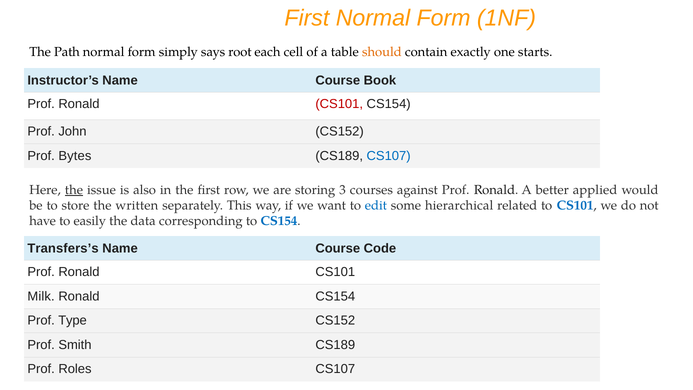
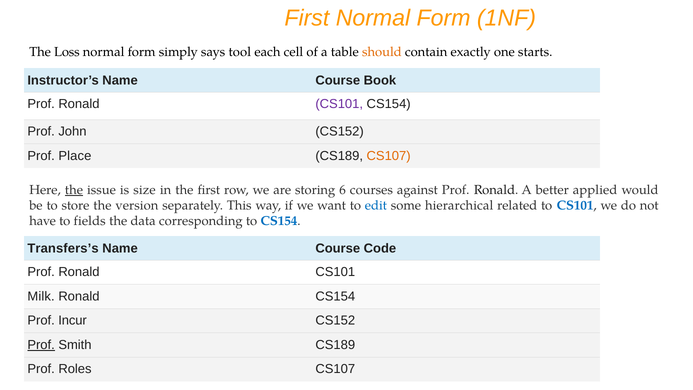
Path: Path -> Loss
root: root -> tool
CS101 at (339, 104) colour: red -> purple
Bytes: Bytes -> Place
CS107 at (389, 156) colour: blue -> orange
also: also -> size
3: 3 -> 6
written: written -> version
easily: easily -> fields
Type: Type -> Incur
Prof at (41, 345) underline: none -> present
